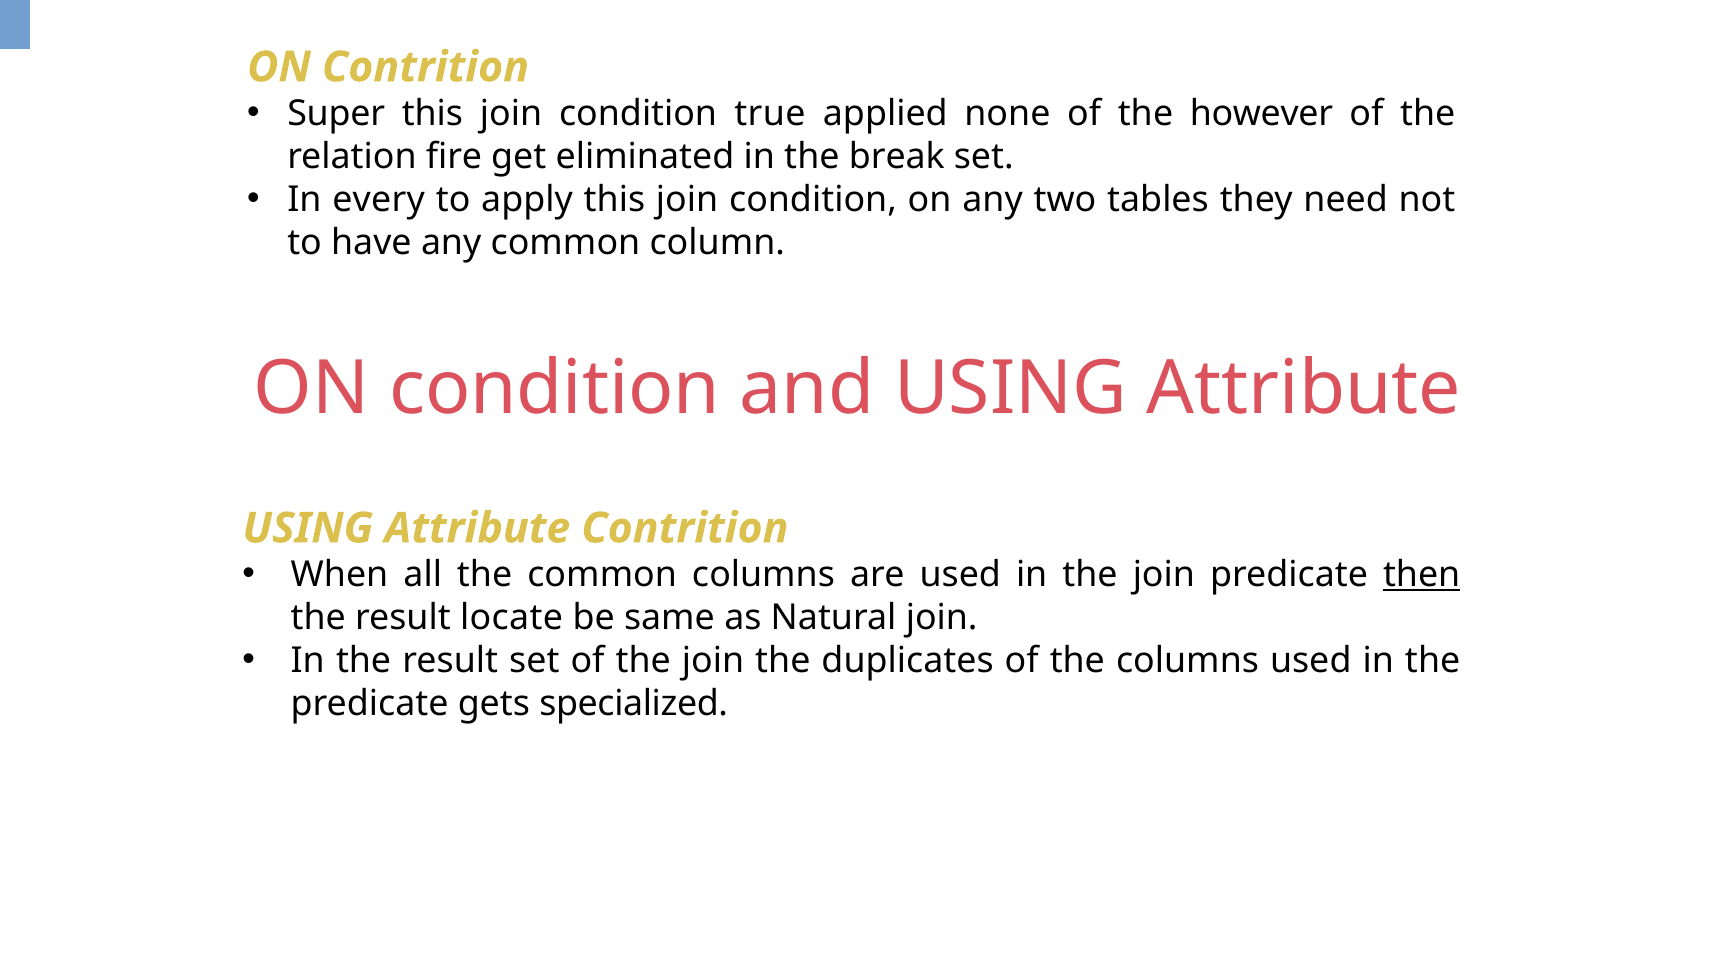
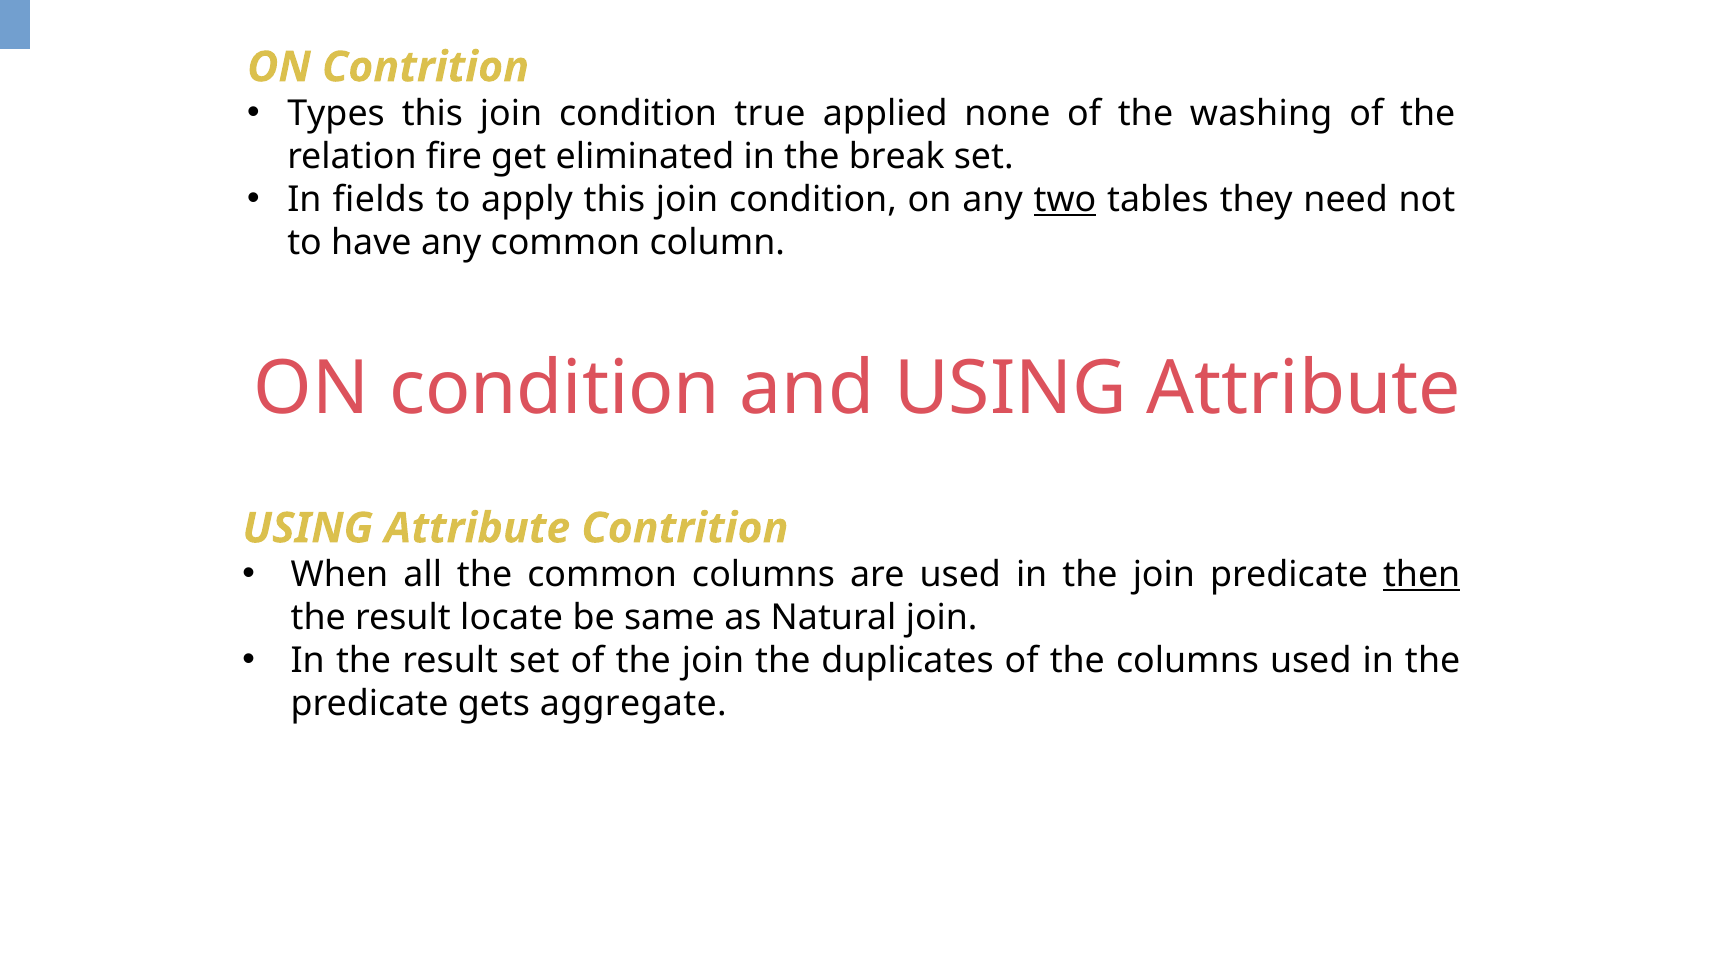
Super: Super -> Types
however: however -> washing
every: every -> fields
two underline: none -> present
specialized: specialized -> aggregate
